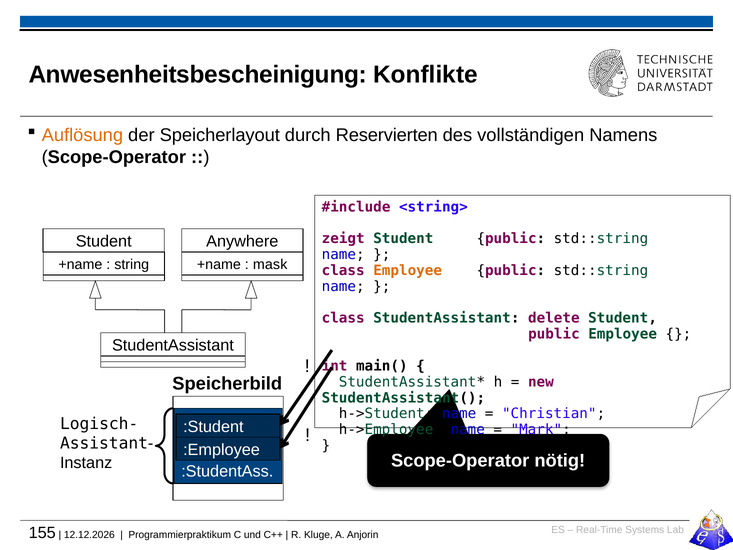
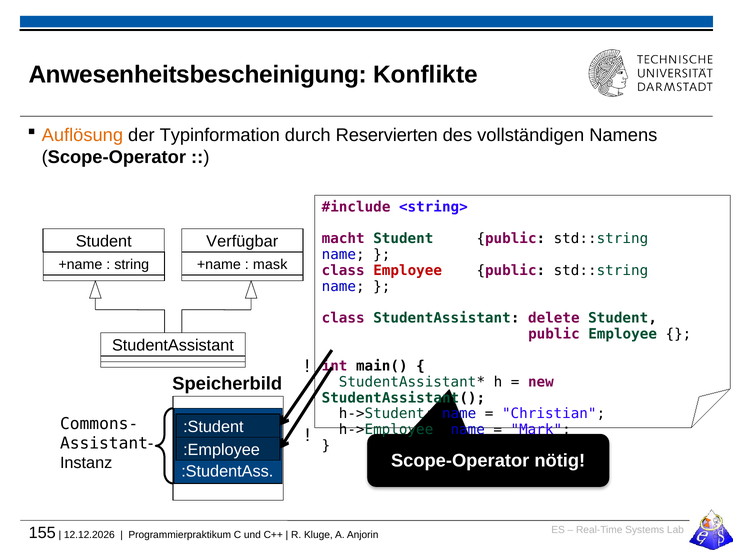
Speicherlayout: Speicherlayout -> Typinformation
zeigt: zeigt -> macht
Anywhere: Anywhere -> Verfügbar
Employee at (408, 270) colour: orange -> red
Logisch-: Logisch- -> Commons-
